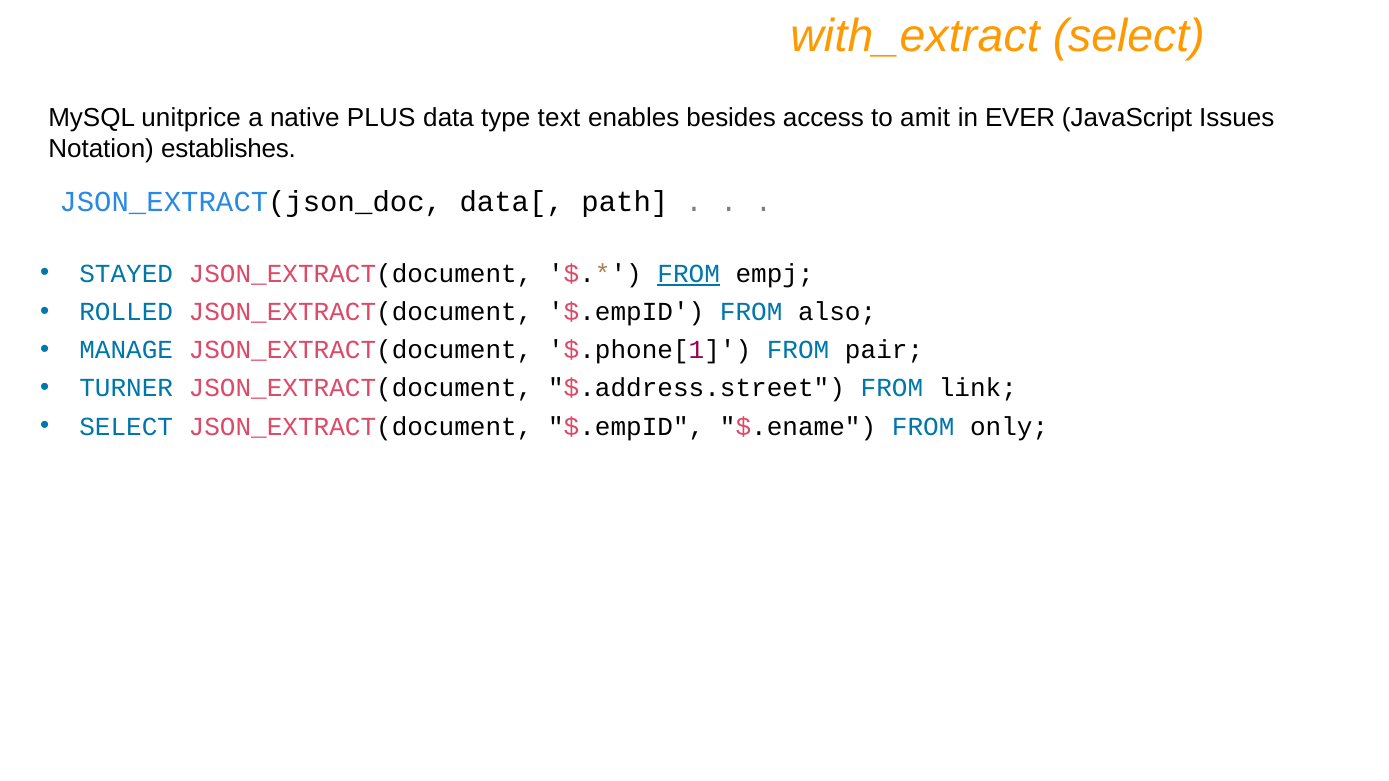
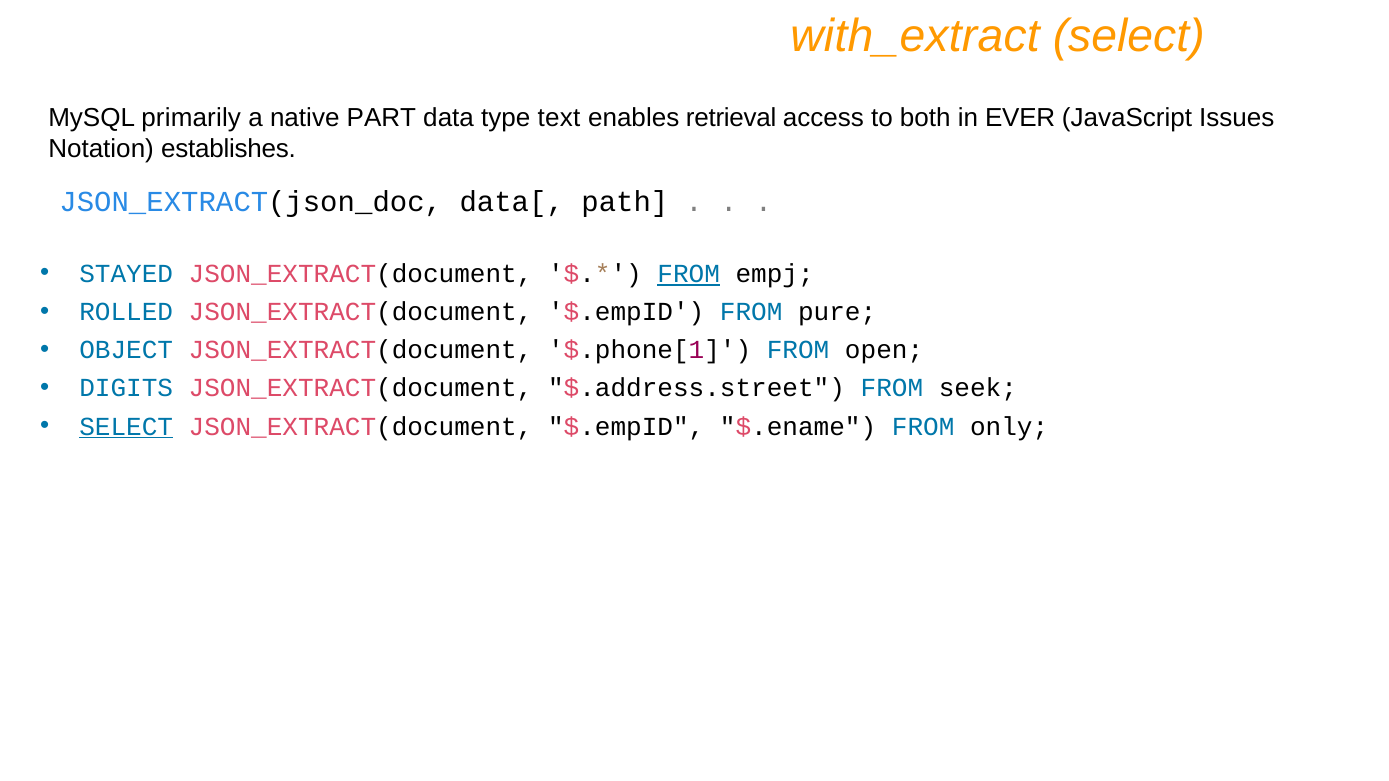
unitprice: unitprice -> primarily
PLUS: PLUS -> PART
besides: besides -> retrieval
amit: amit -> both
also: also -> pure
MANAGE: MANAGE -> OBJECT
pair: pair -> open
TURNER: TURNER -> DIGITS
link: link -> seek
SELECT at (126, 427) underline: none -> present
